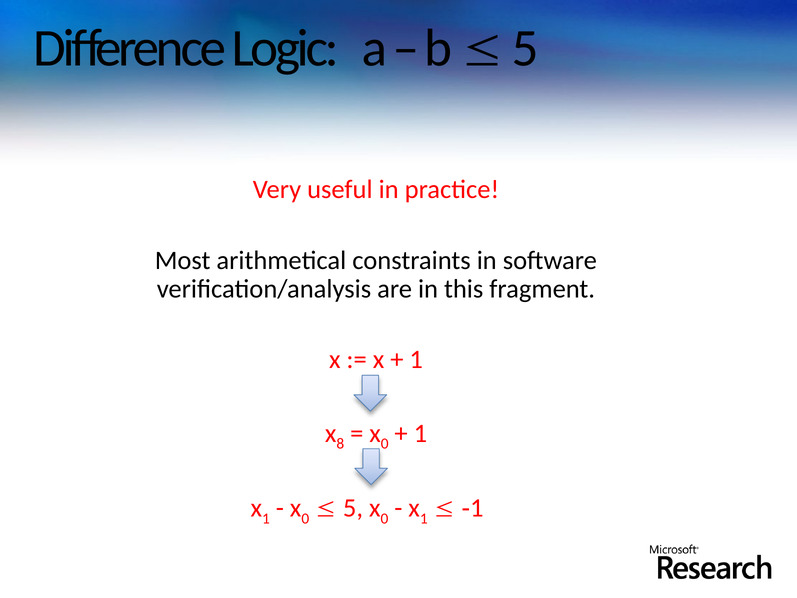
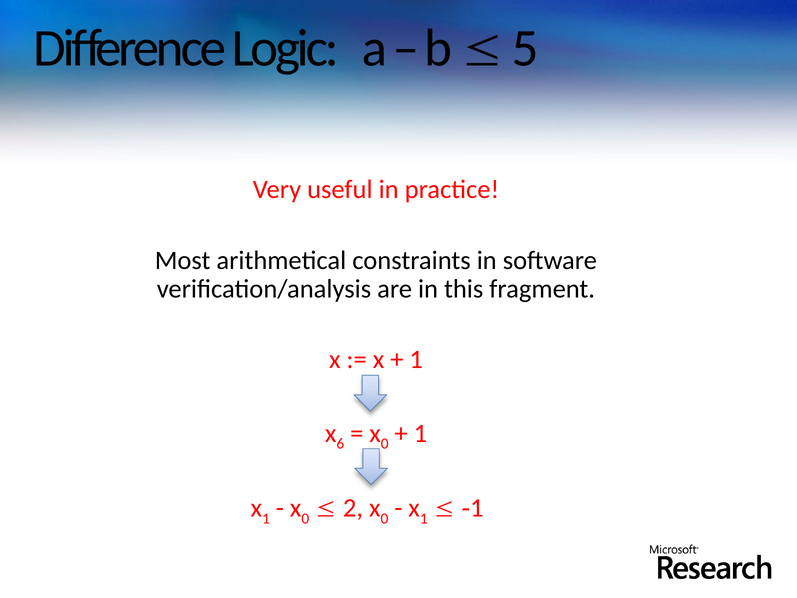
8: 8 -> 6
5 at (353, 508): 5 -> 2
